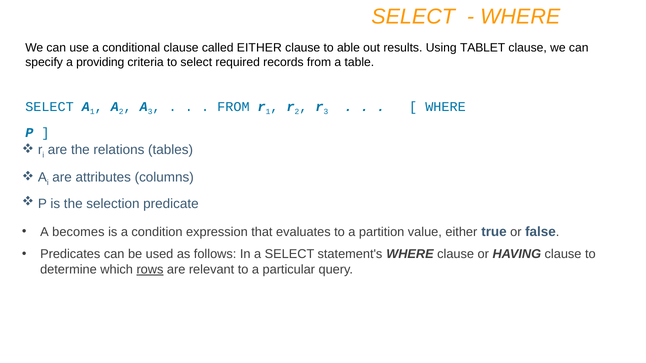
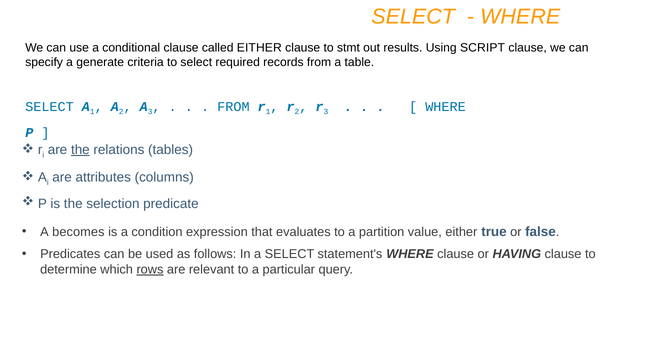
able: able -> stmt
TABLET: TABLET -> SCRIPT
providing: providing -> generate
the at (80, 150) underline: none -> present
